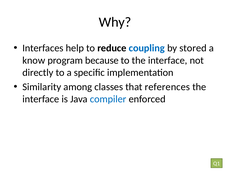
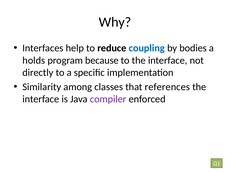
stored: stored -> bodies
know: know -> holds
compiler colour: blue -> purple
